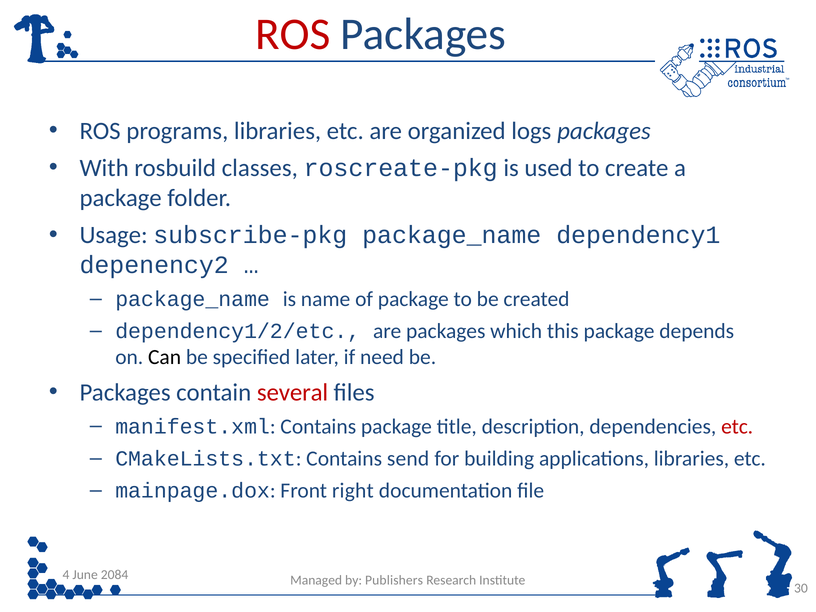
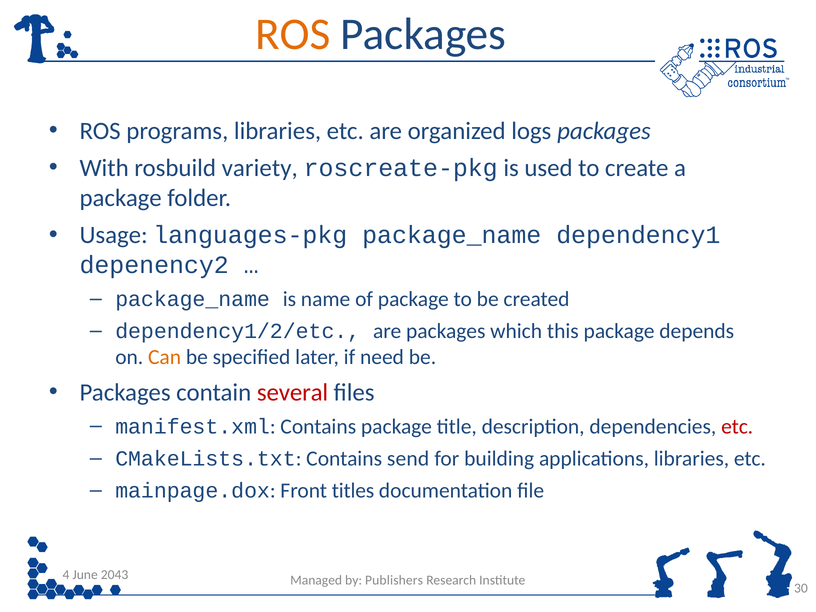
ROS at (293, 34) colour: red -> orange
classes: classes -> variety
subscribe-pkg: subscribe-pkg -> languages-pkg
Can colour: black -> orange
right: right -> titles
2084: 2084 -> 2043
